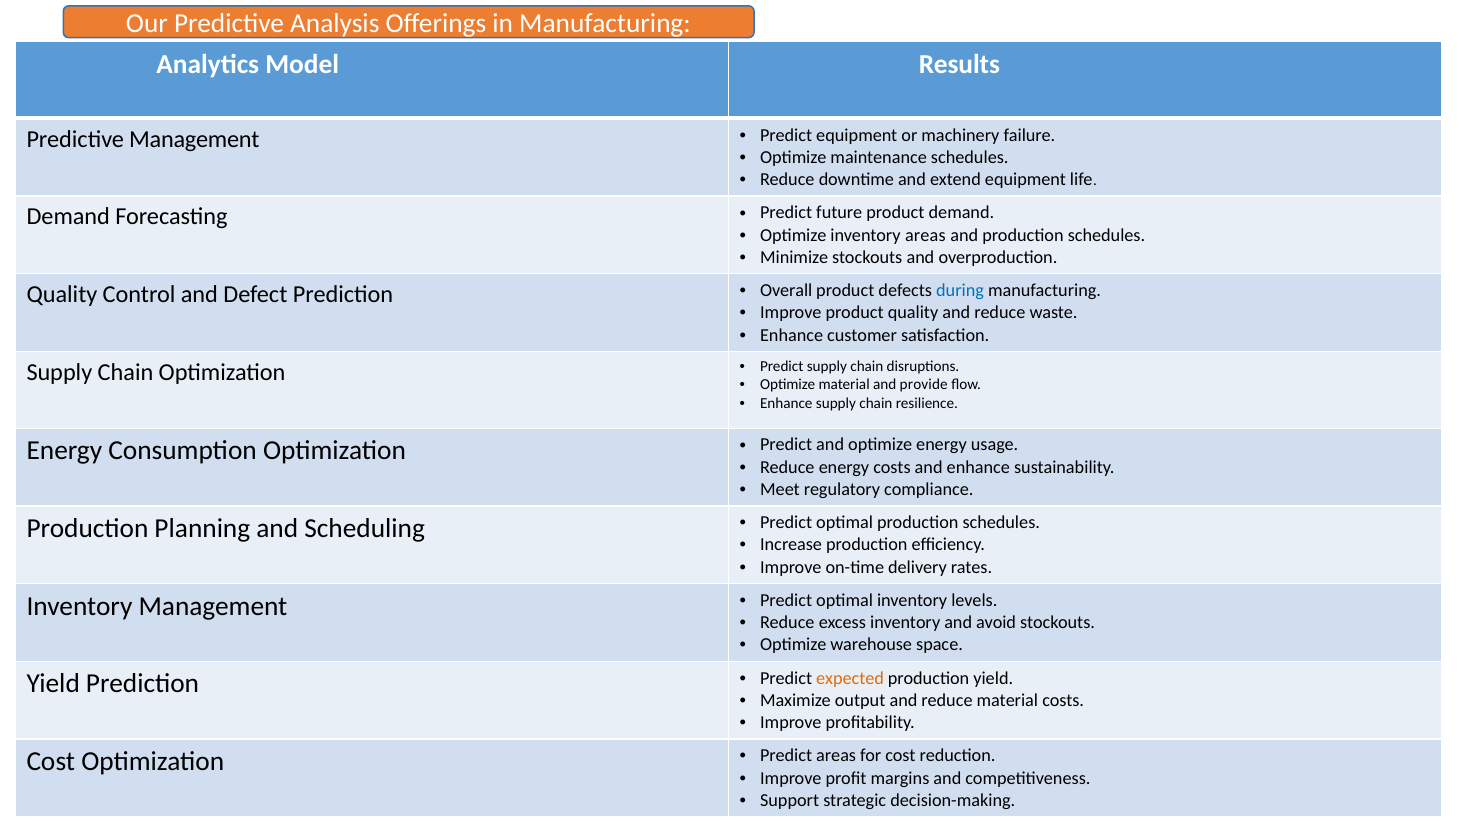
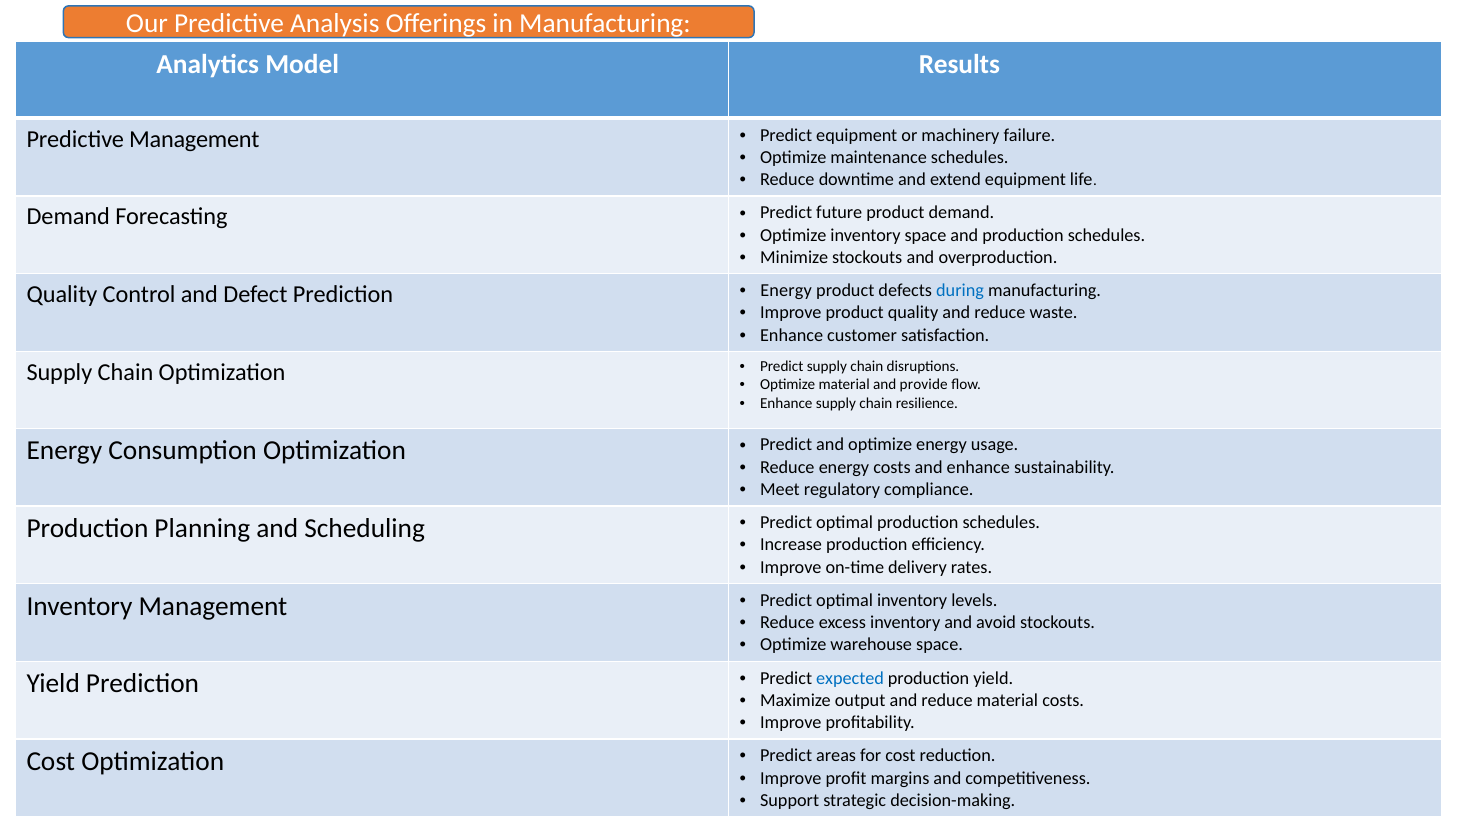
inventory areas: areas -> space
Overall at (786, 291): Overall -> Energy
expected colour: orange -> blue
